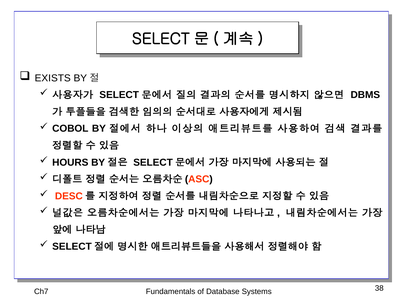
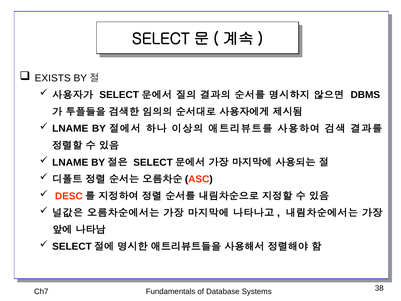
COBOL at (70, 129): COBOL -> LNAME
HOURS at (70, 162): HOURS -> LNAME
